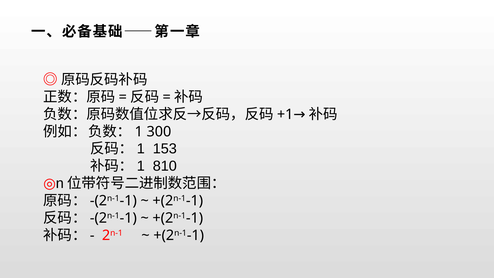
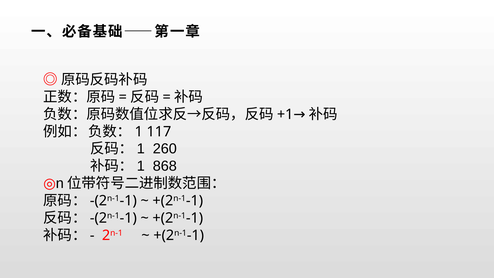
300: 300 -> 117
153: 153 -> 260
810: 810 -> 868
